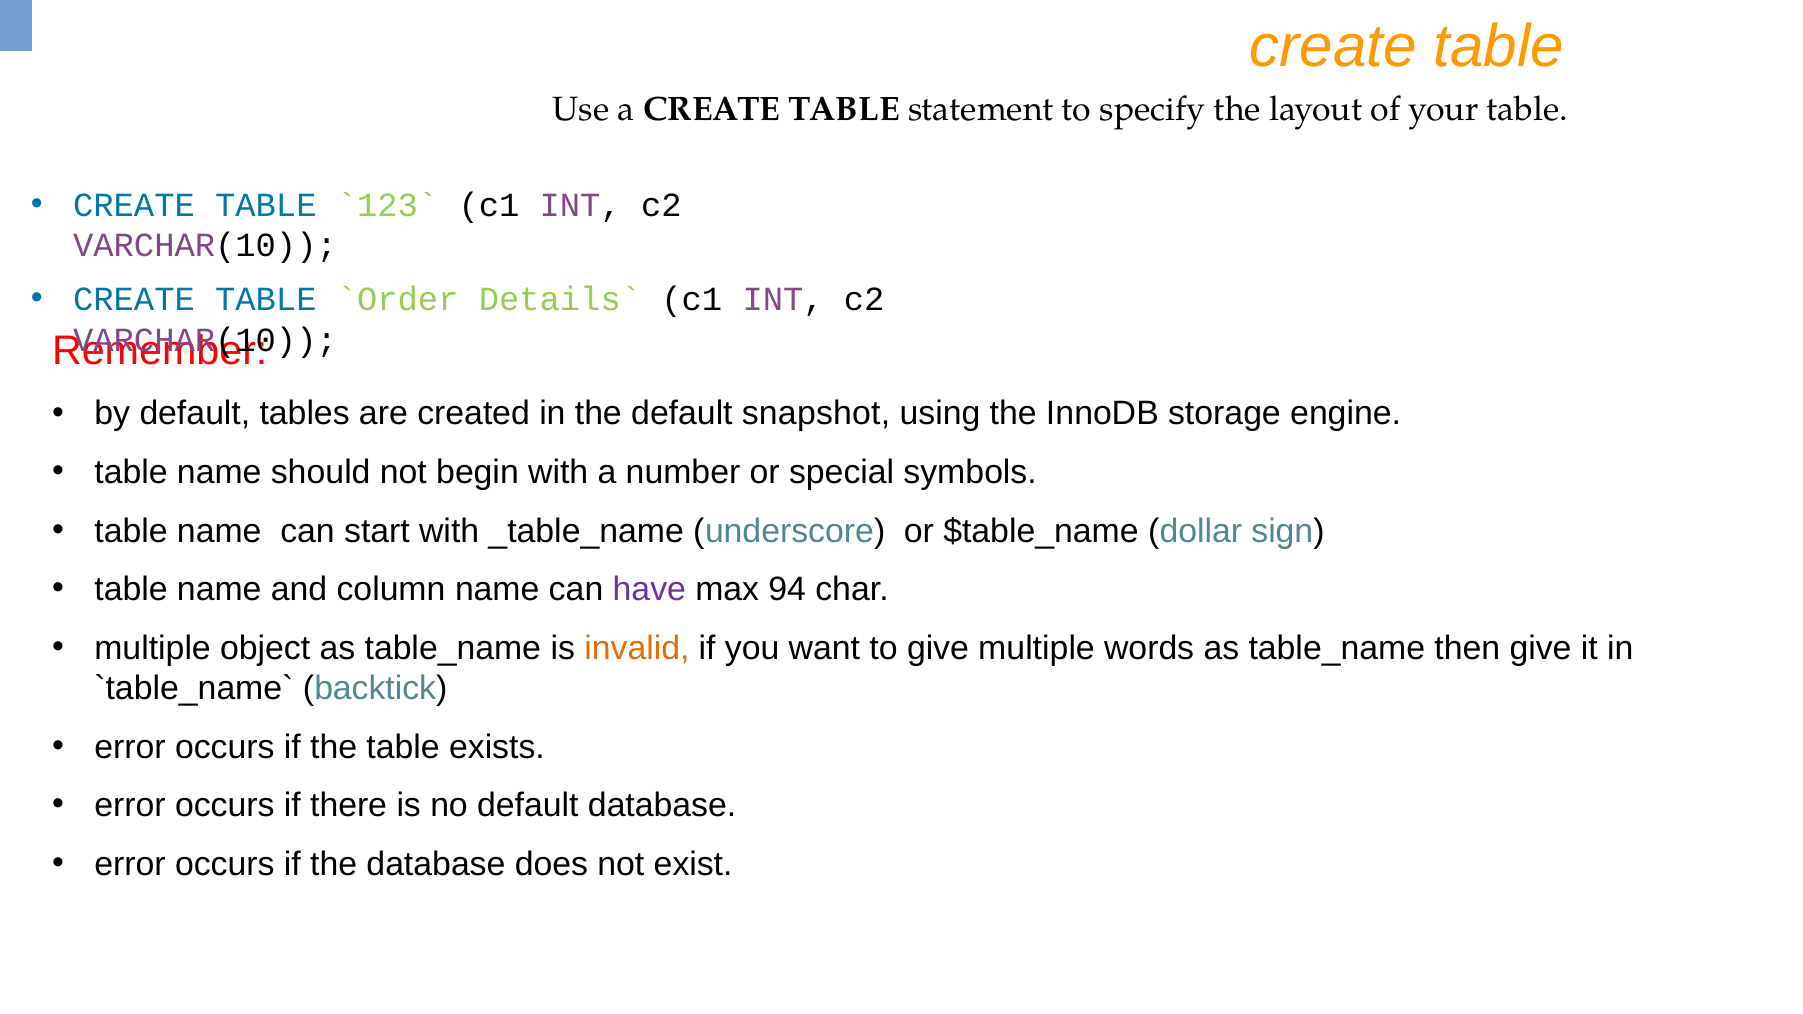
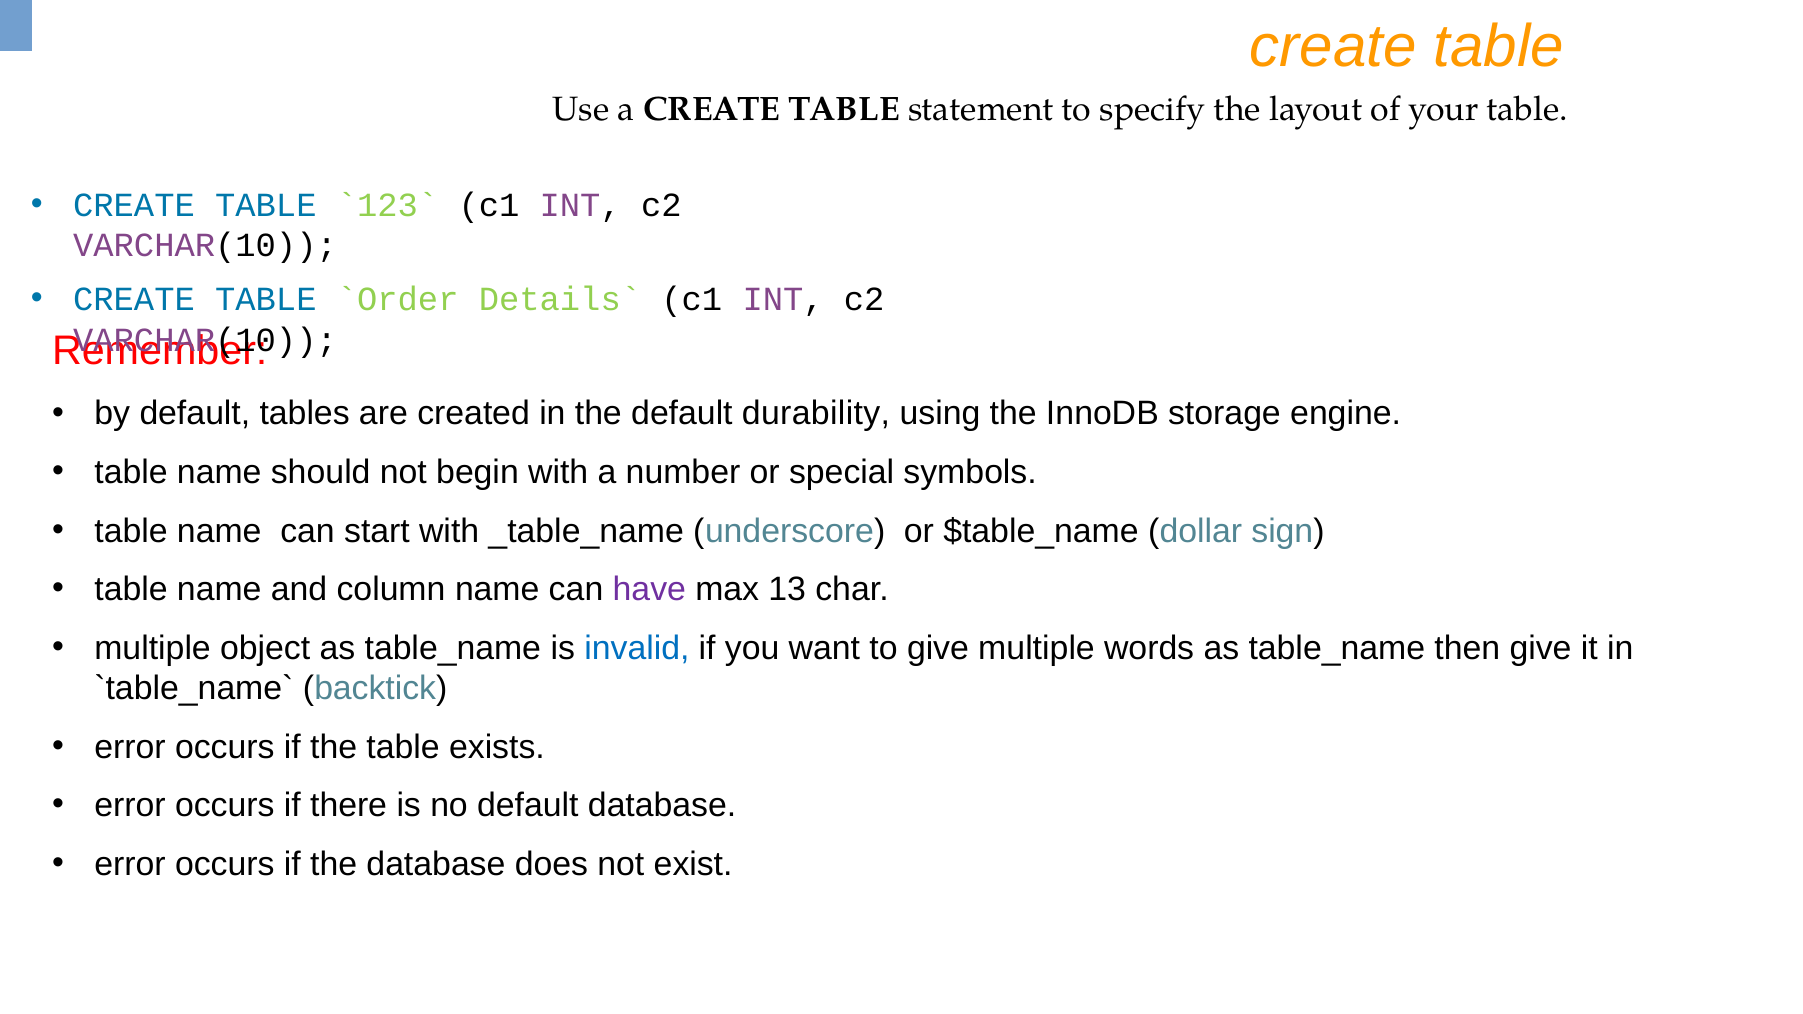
snapshot: snapshot -> durability
94: 94 -> 13
invalid colour: orange -> blue
